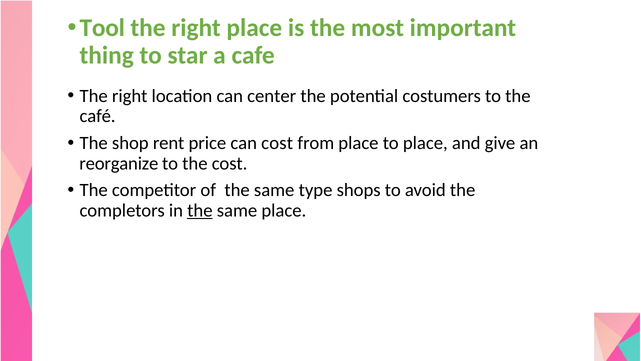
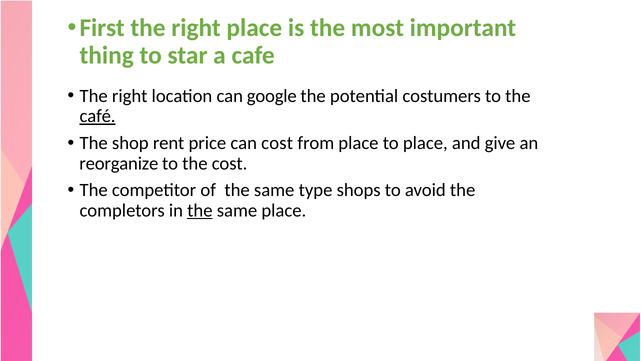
Tool: Tool -> First
center: center -> google
café underline: none -> present
